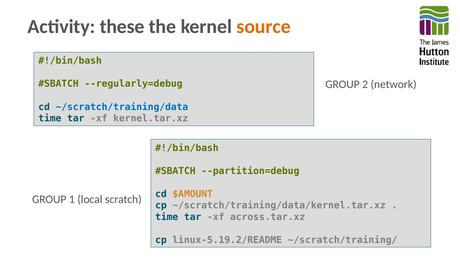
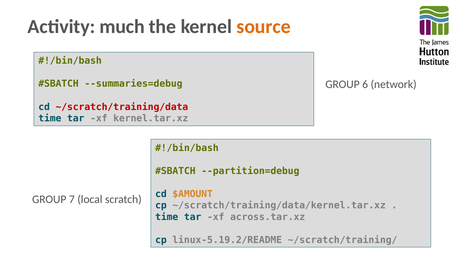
these: these -> much
2: 2 -> 6
--regularly=debug: --regularly=debug -> --summaries=debug
~/scratch/training/data colour: blue -> red
1: 1 -> 7
